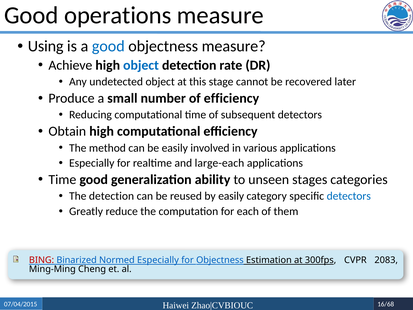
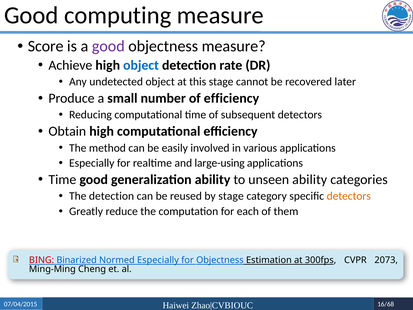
operations: operations -> computing
Using: Using -> Score
good at (108, 46) colour: blue -> purple
large-each: large-each -> large-using
unseen stages: stages -> ability
by easily: easily -> stage
detectors at (349, 196) colour: blue -> orange
2083: 2083 -> 2073
